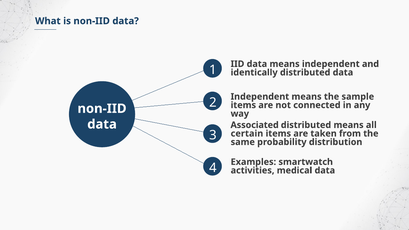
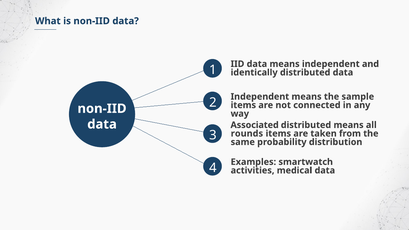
certain: certain -> rounds
